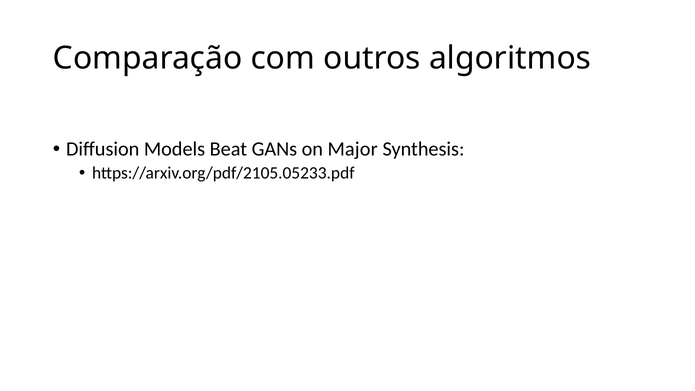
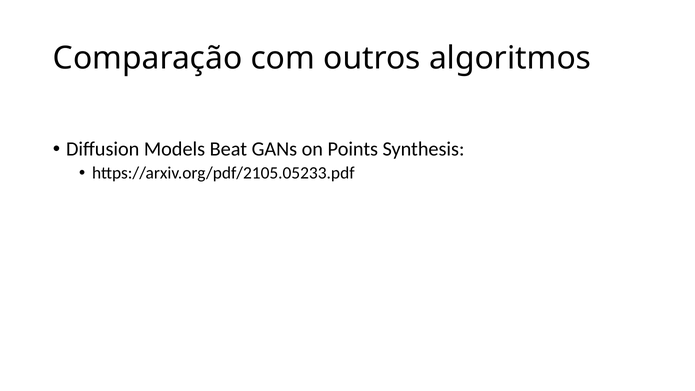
Major: Major -> Points
